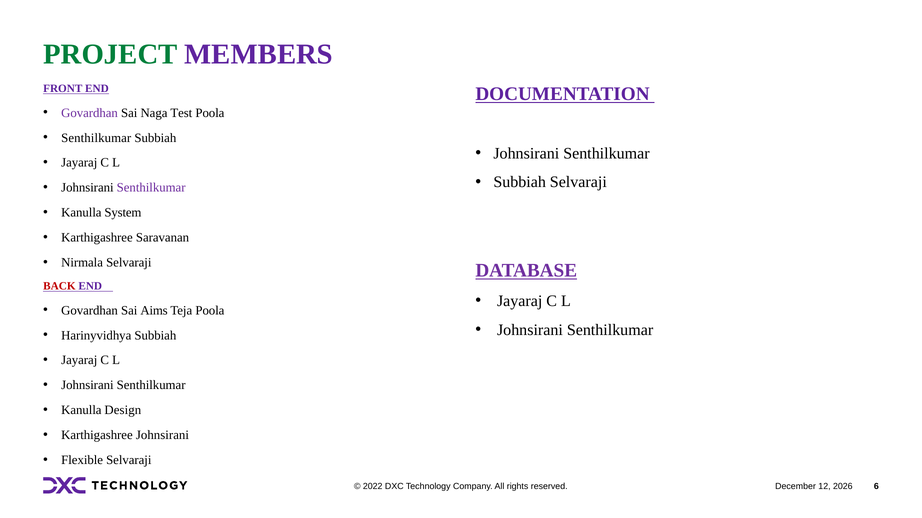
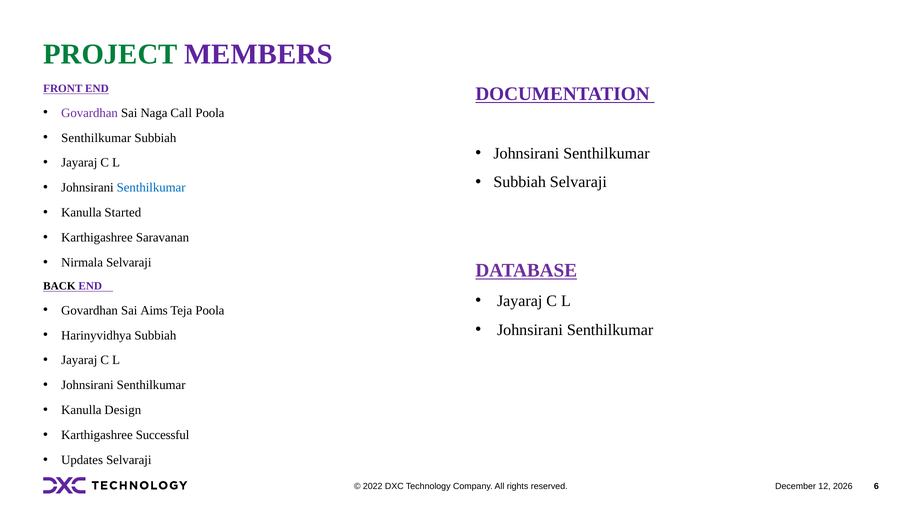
Test: Test -> Call
Senthilkumar at (151, 188) colour: purple -> blue
System: System -> Started
BACK colour: red -> black
Karthigashree Johnsirani: Johnsirani -> Successful
Flexible: Flexible -> Updates
